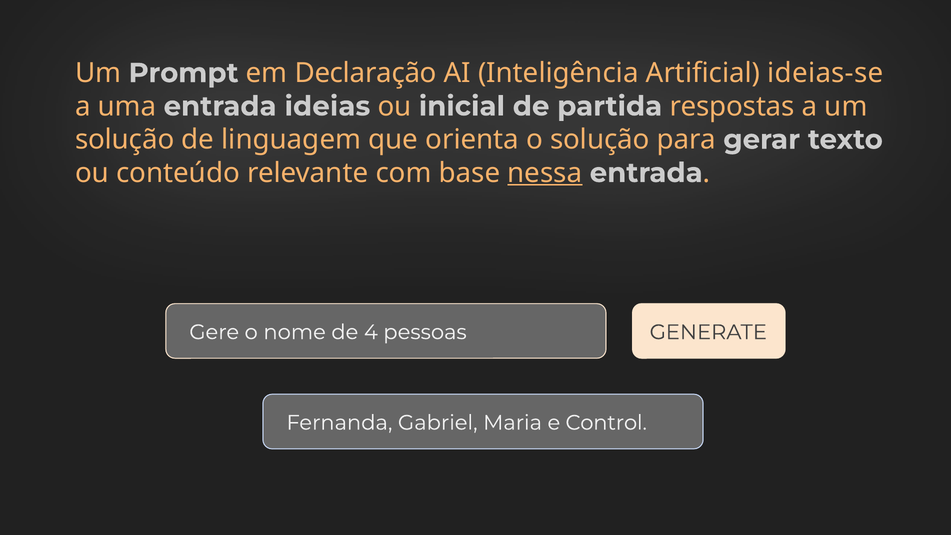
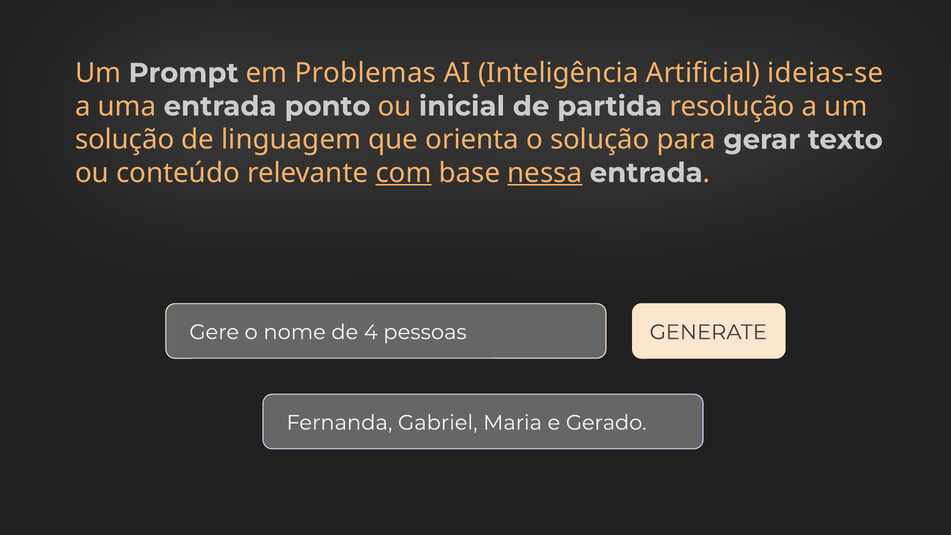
Declaração: Declaração -> Problemas
ideias: ideias -> ponto
respostas: respostas -> resolução
com underline: none -> present
Control: Control -> Gerado
